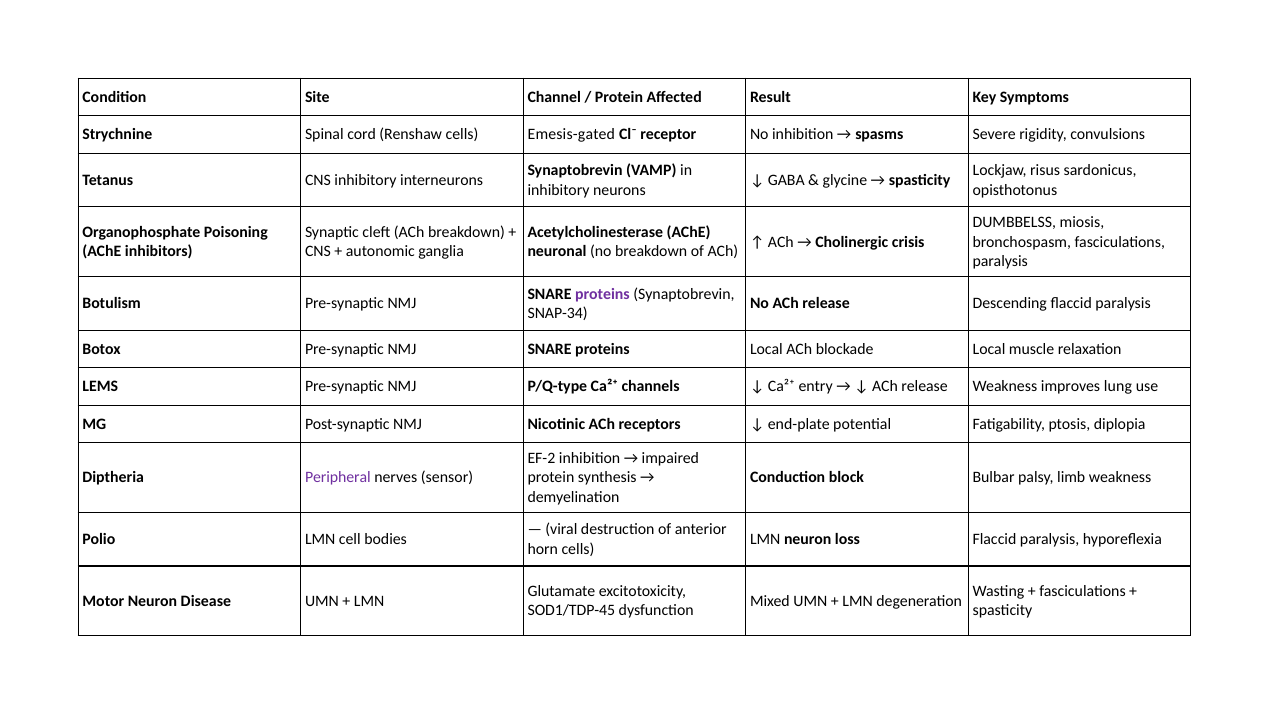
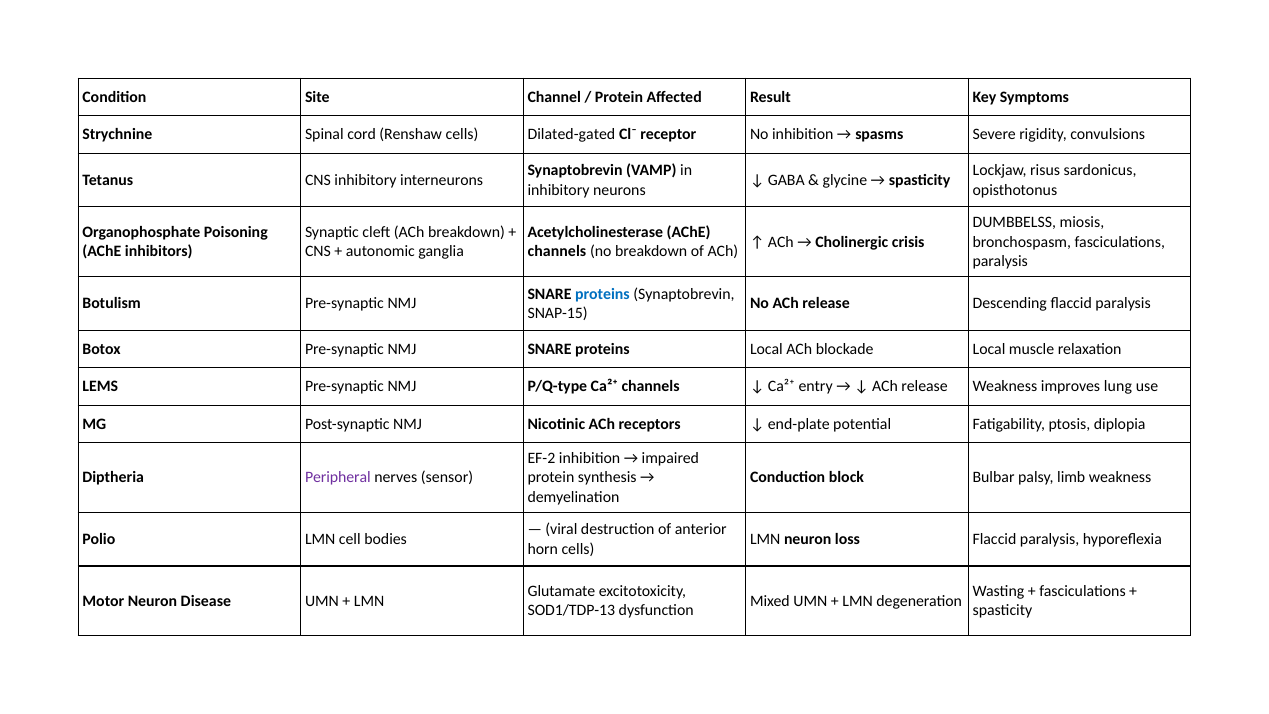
Emesis-gated: Emesis-gated -> Dilated-gated
neuronal at (557, 251): neuronal -> channels
proteins at (602, 294) colour: purple -> blue
SNAP-34: SNAP-34 -> SNAP-15
SOD1/TDP-45: SOD1/TDP-45 -> SOD1/TDP-13
